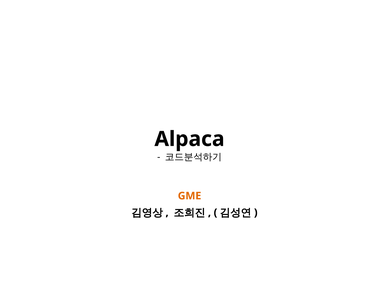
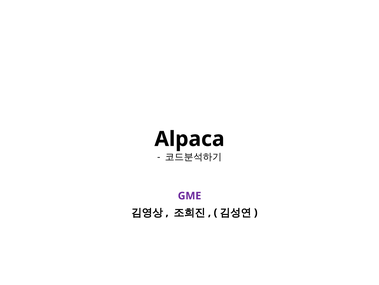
GME colour: orange -> purple
